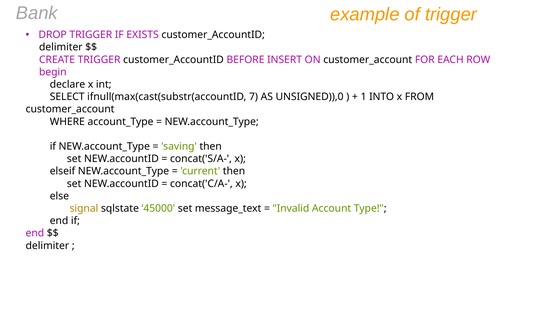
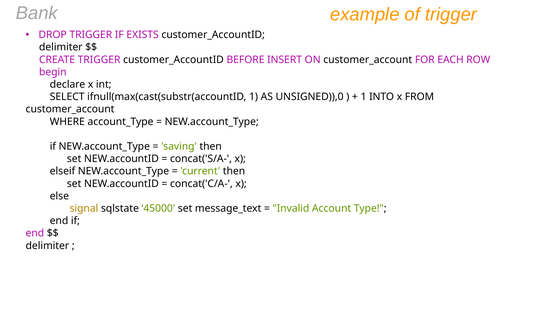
ifnull(max(cast(substr(accountID 7: 7 -> 1
